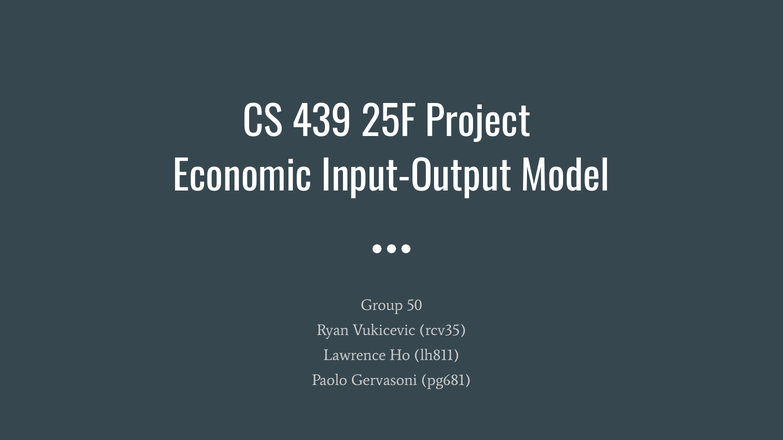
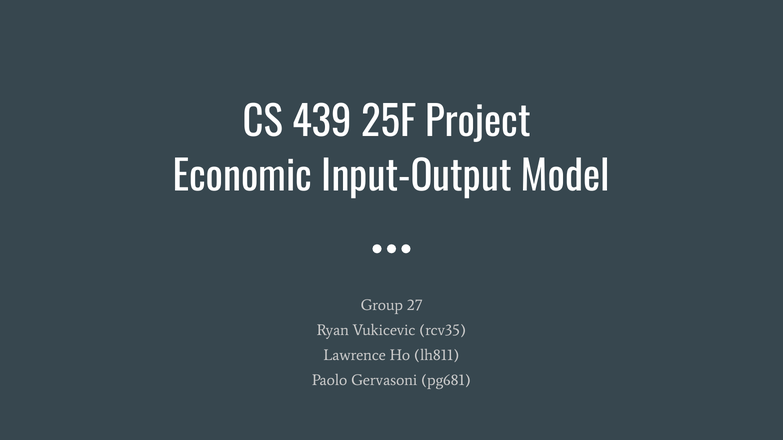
50: 50 -> 27
